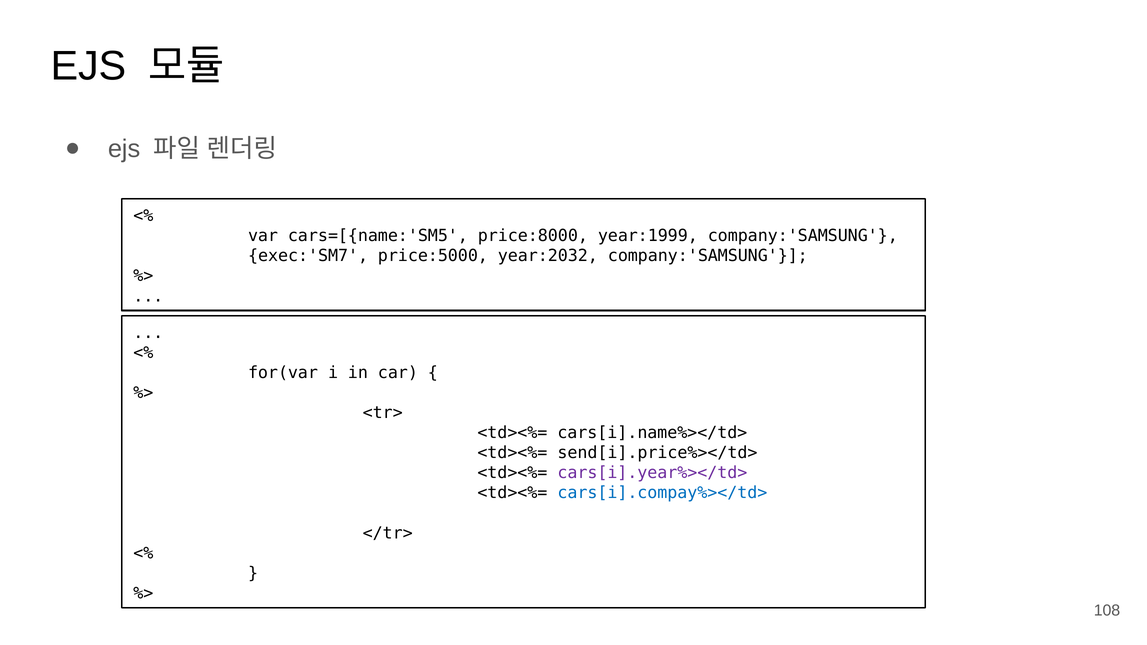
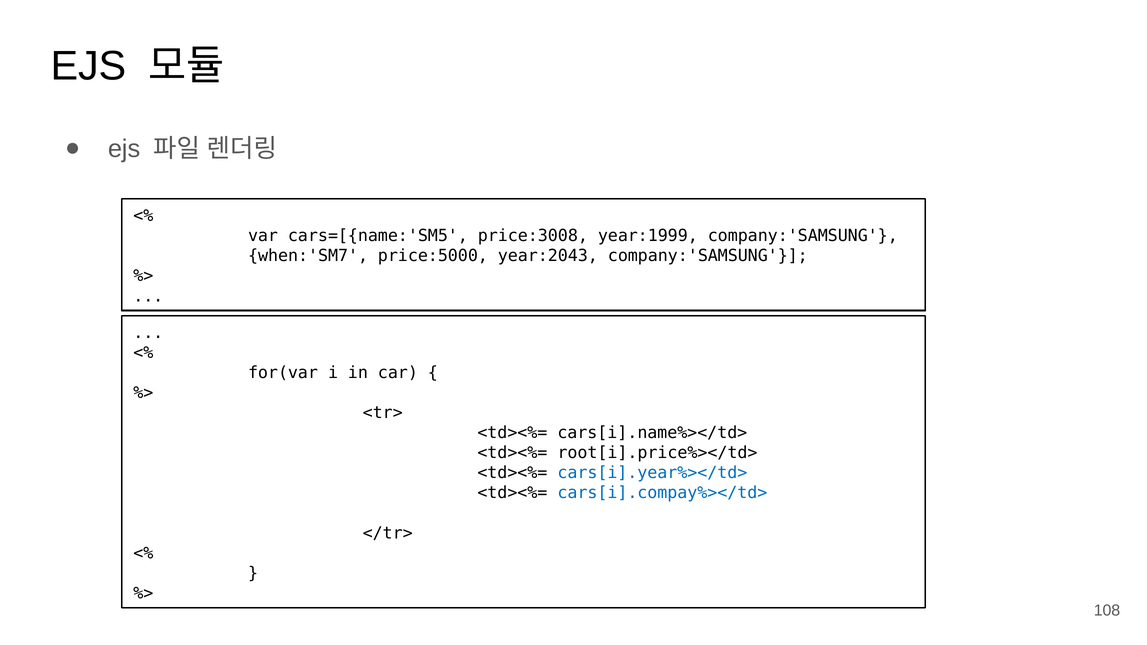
price:8000: price:8000 -> price:3008
exec:'SM7: exec:'SM7 -> when:'SM7
year:2032: year:2032 -> year:2043
send[i].price%></td>: send[i].price%></td> -> root[i].price%></td>
cars[i].year%></td> colour: purple -> blue
